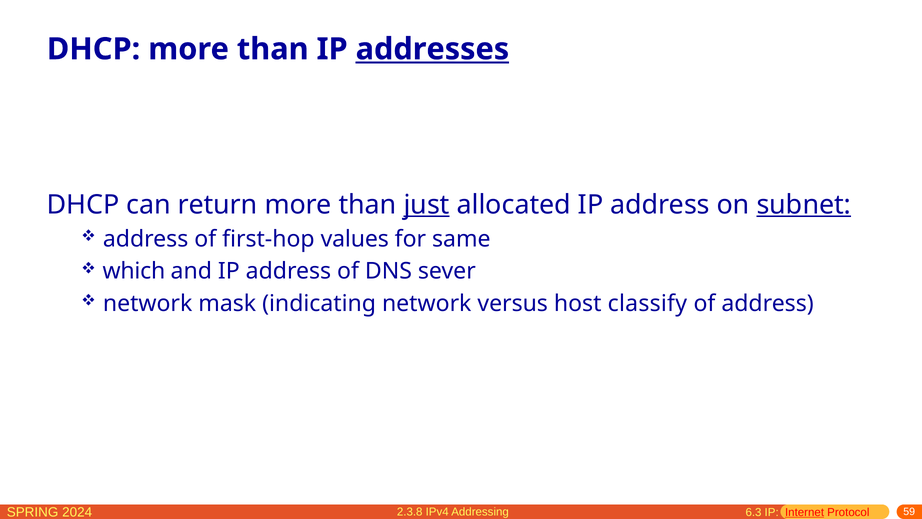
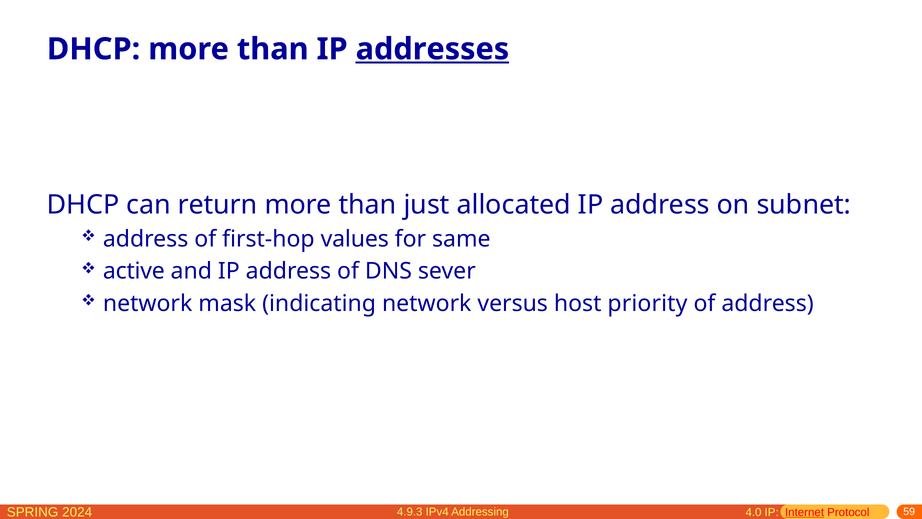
just underline: present -> none
subnet underline: present -> none
which: which -> active
classify: classify -> priority
2.3.8: 2.3.8 -> 4.9.3
6.3: 6.3 -> 4.0
